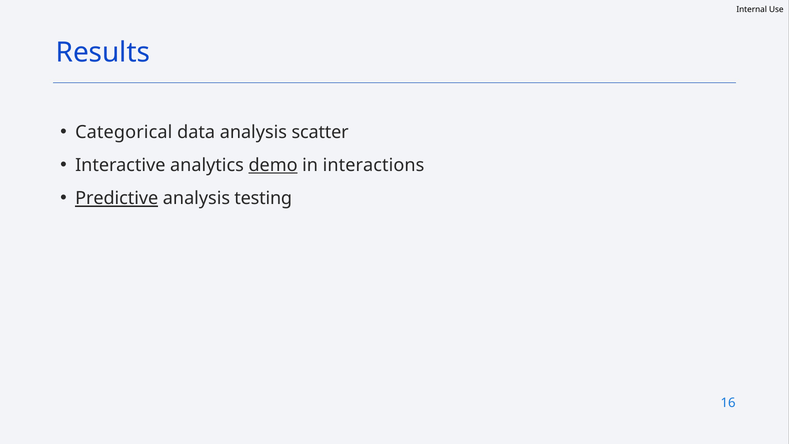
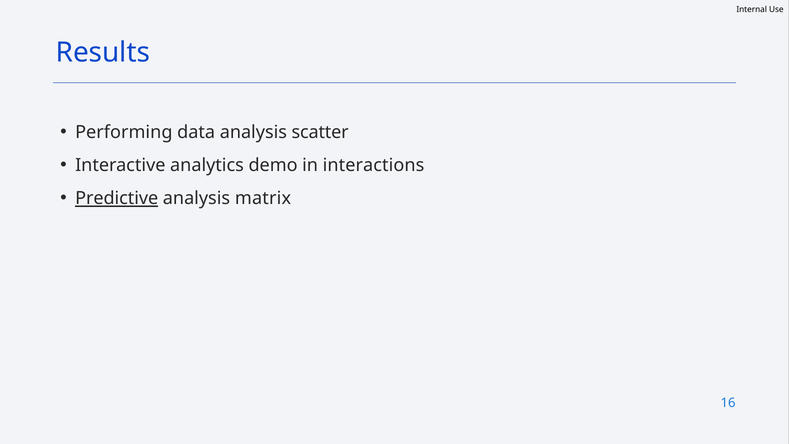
Categorical: Categorical -> Performing
demo underline: present -> none
testing: testing -> matrix
